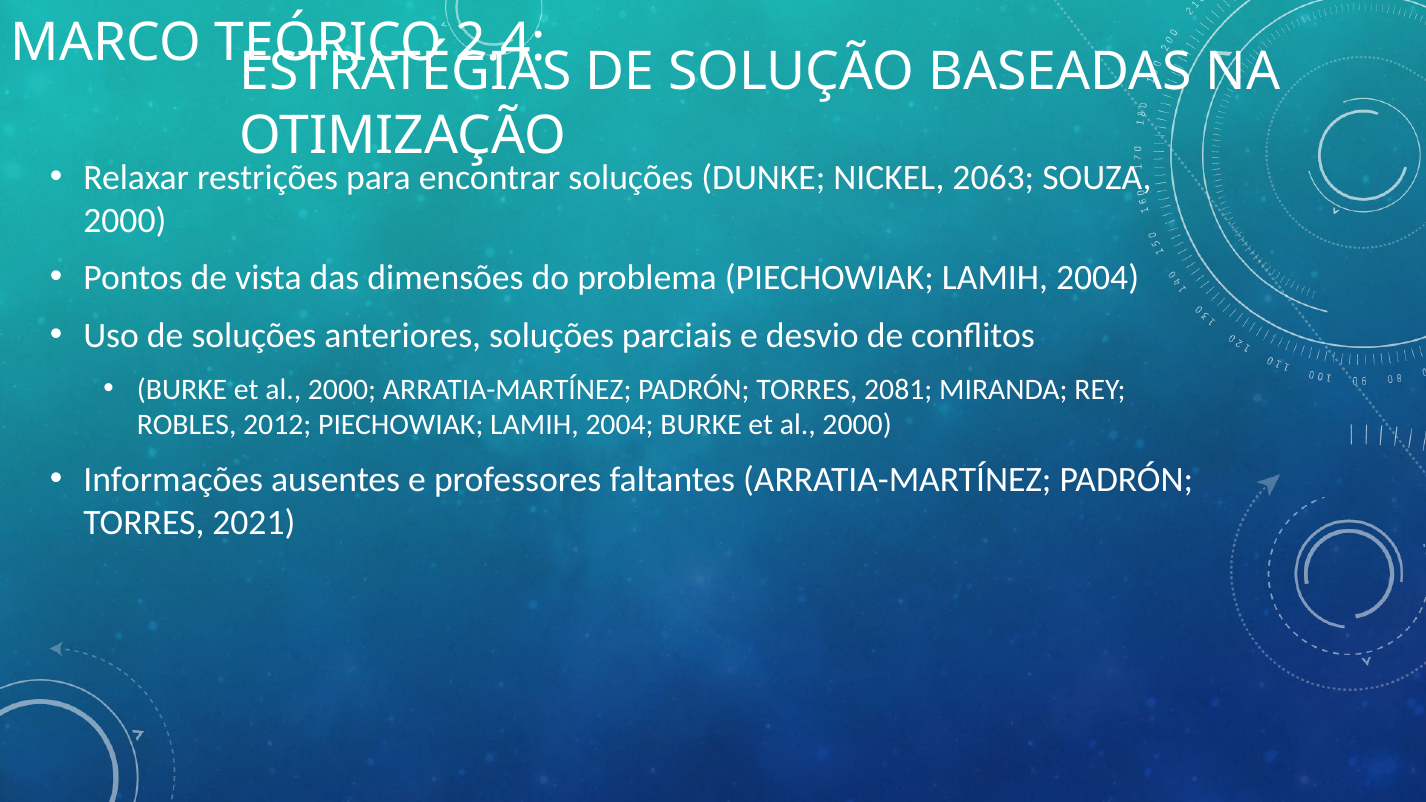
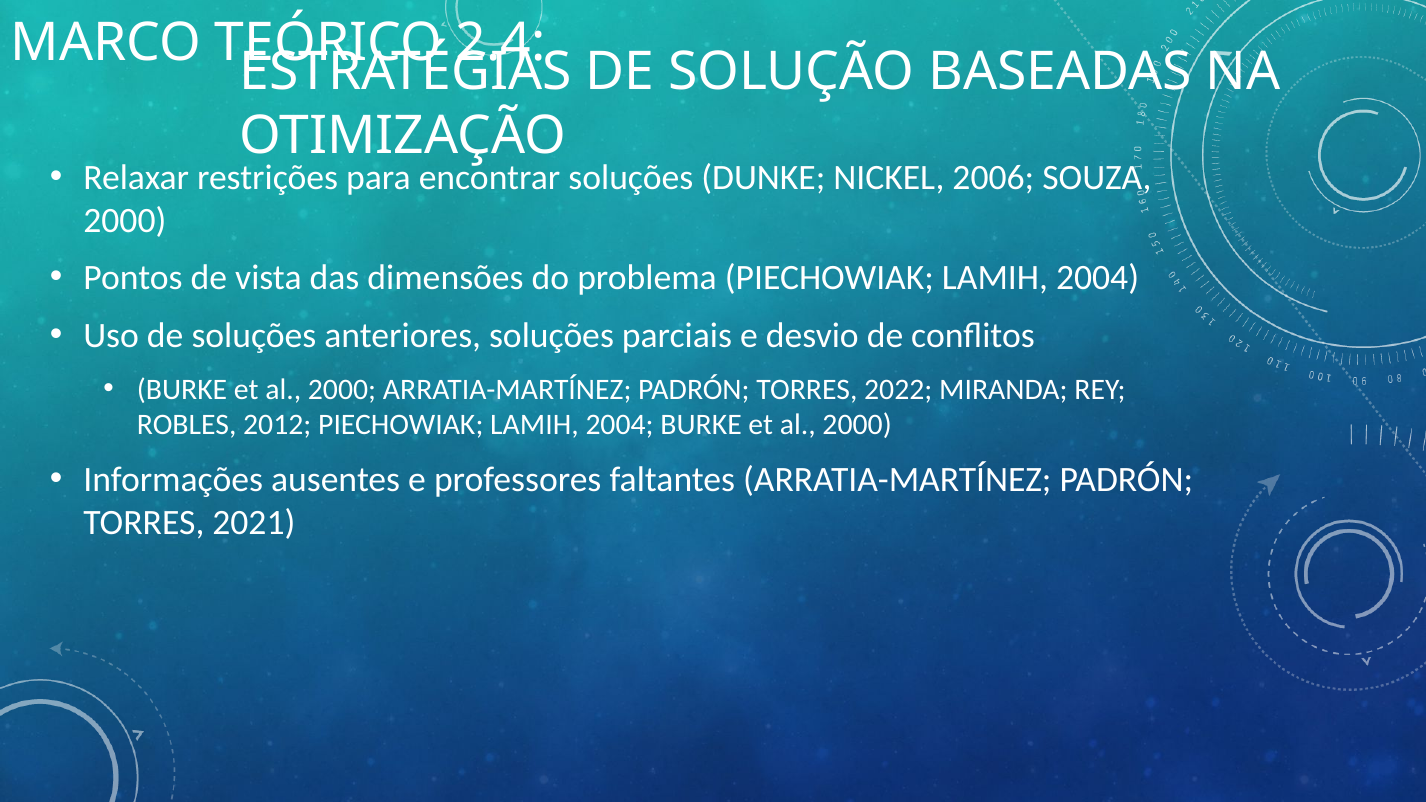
2063: 2063 -> 2006
2081: 2081 -> 2022
